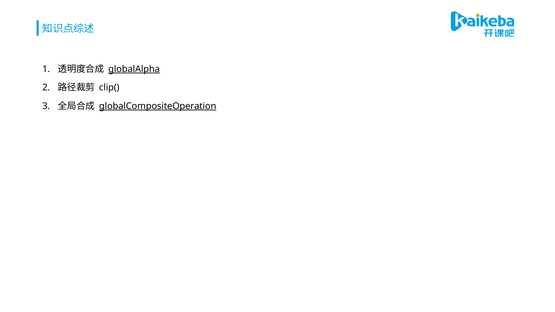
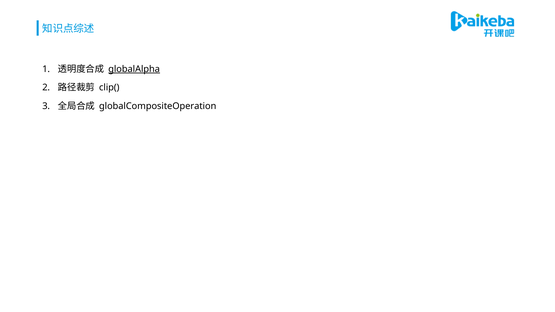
globalCompositeOperation underline: present -> none
